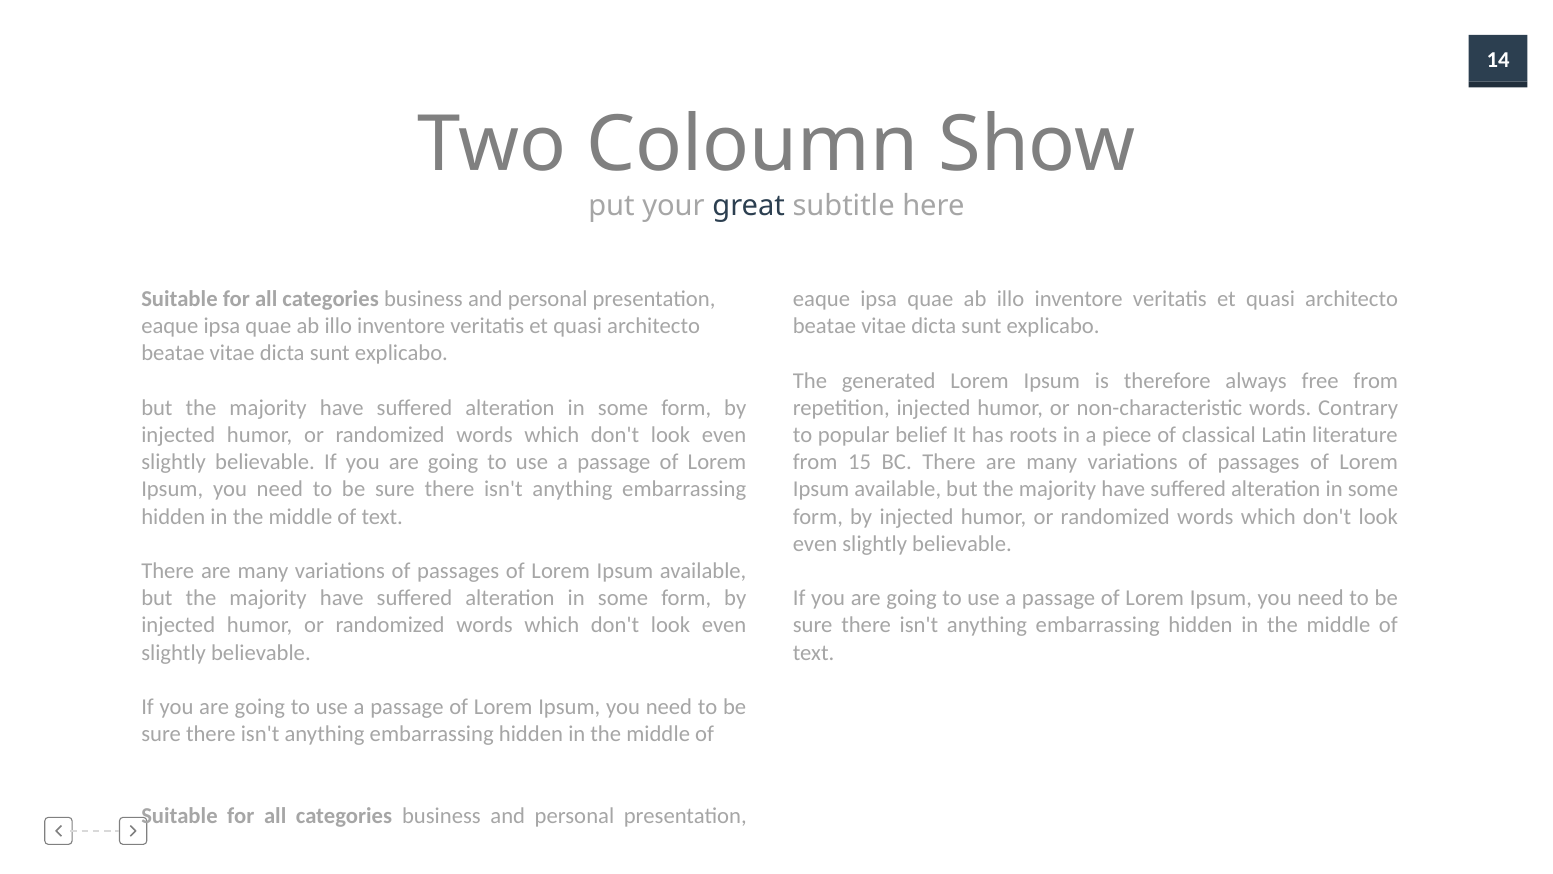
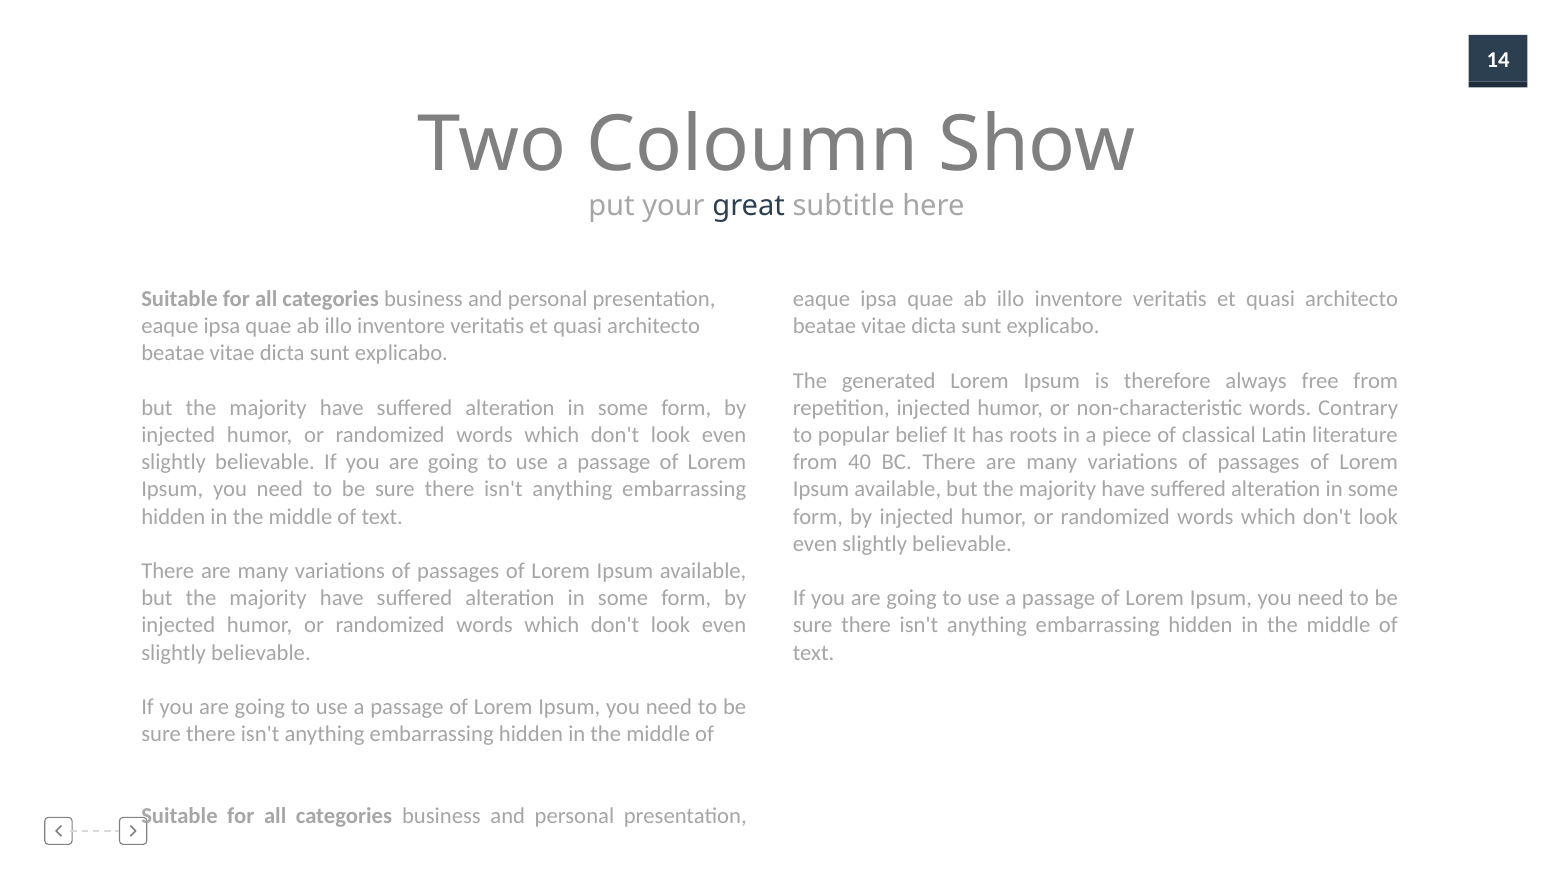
15: 15 -> 40
